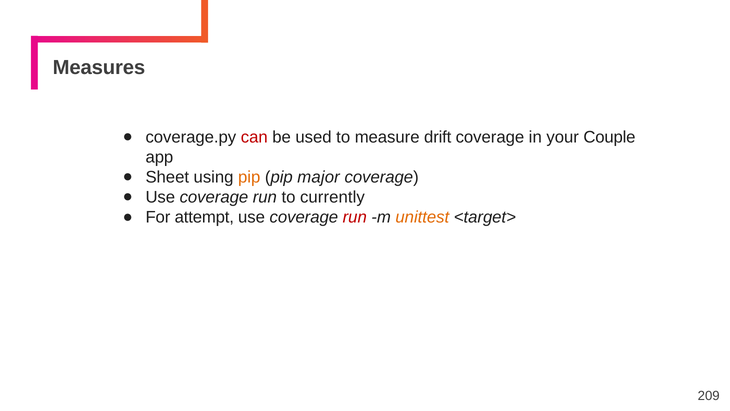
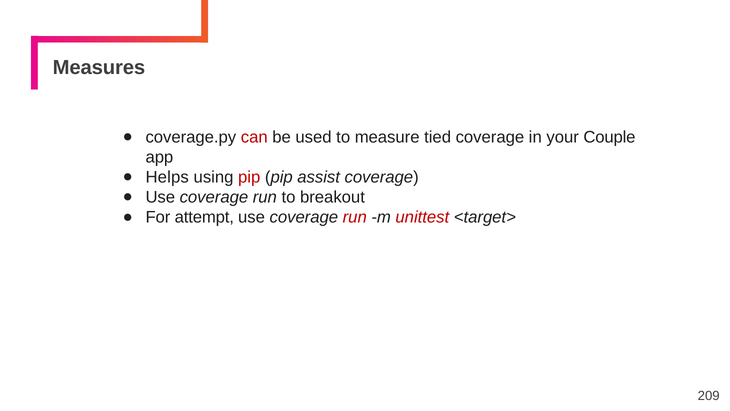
drift: drift -> tied
Sheet: Sheet -> Helps
pip at (249, 177) colour: orange -> red
major: major -> assist
currently: currently -> breakout
unittest colour: orange -> red
